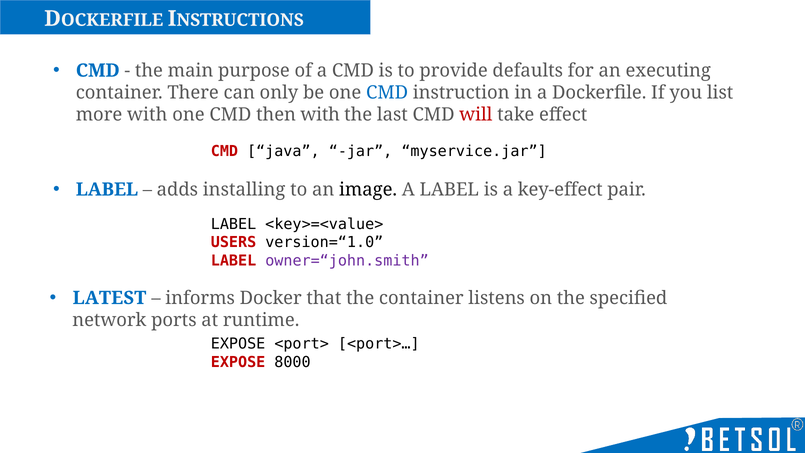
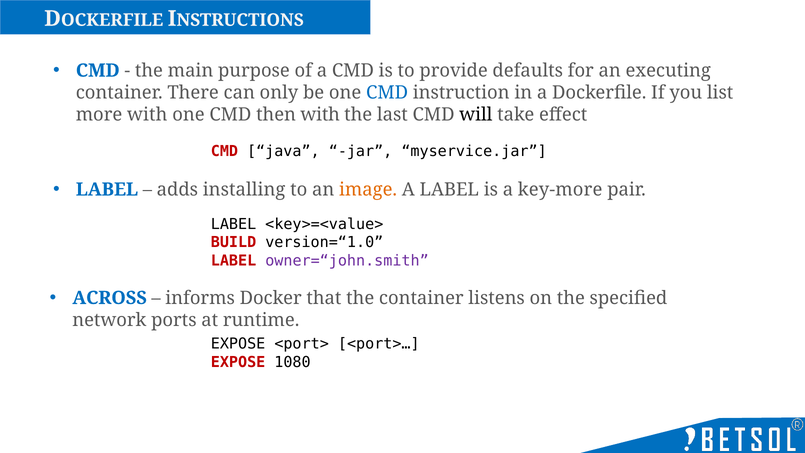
will colour: red -> black
image colour: black -> orange
key-effect: key-effect -> key-more
USERS: USERS -> BUILD
LATEST: LATEST -> ACROSS
8000: 8000 -> 1080
